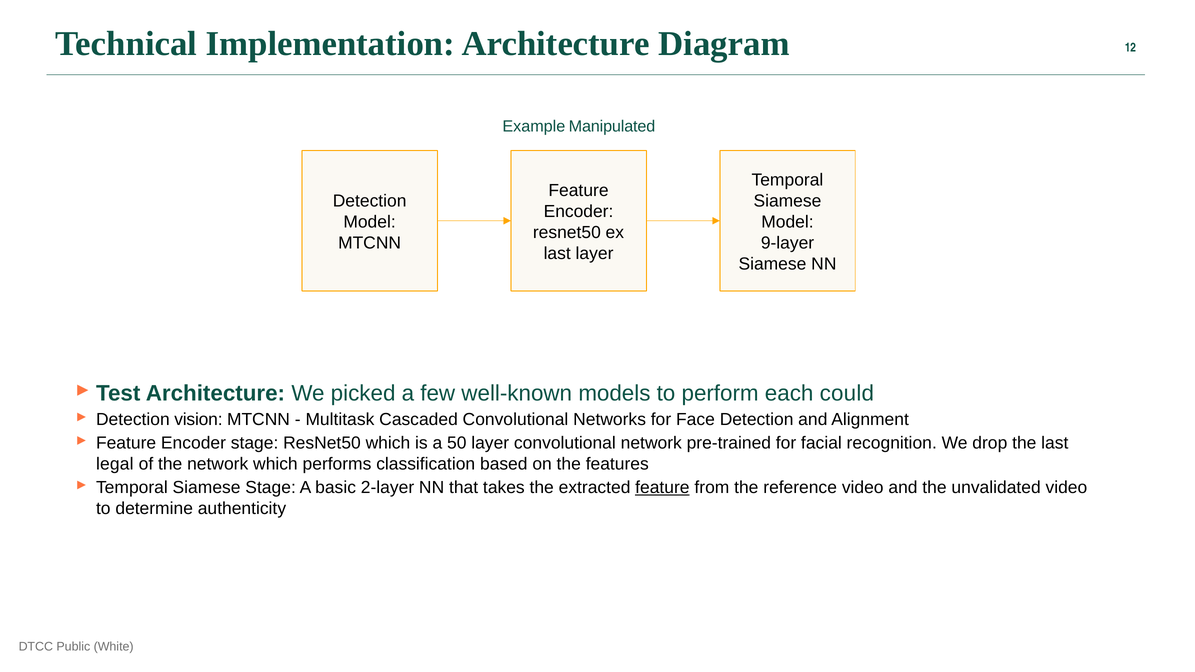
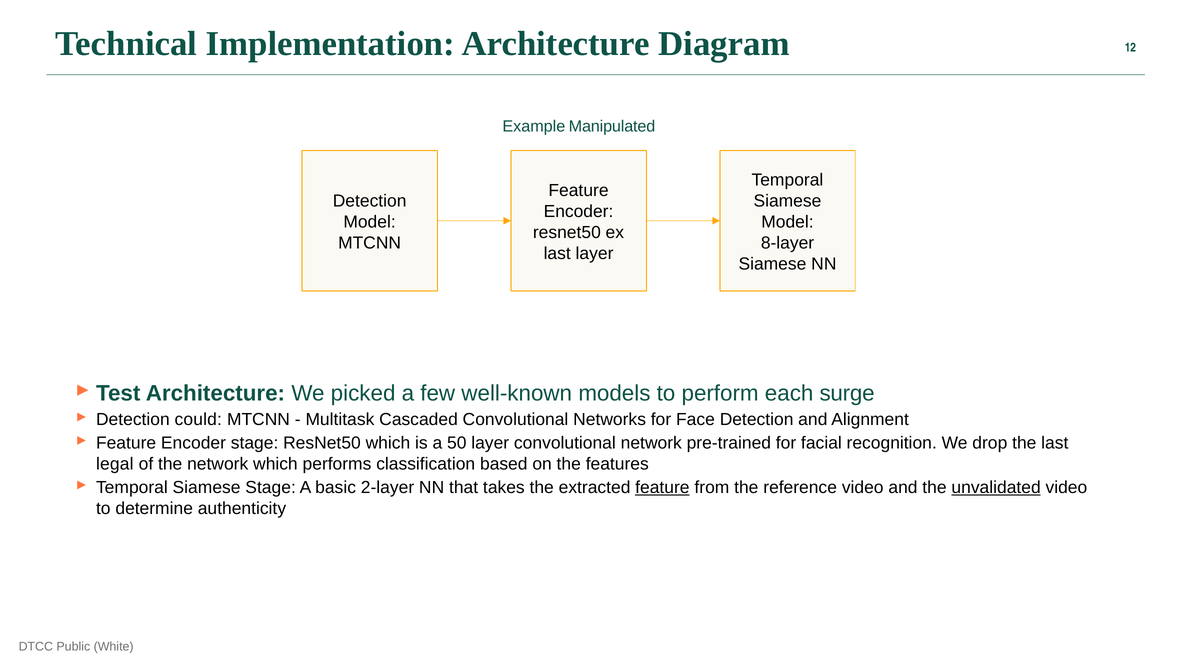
9-layer: 9-layer -> 8-layer
could: could -> surge
vision: vision -> could
unvalidated underline: none -> present
